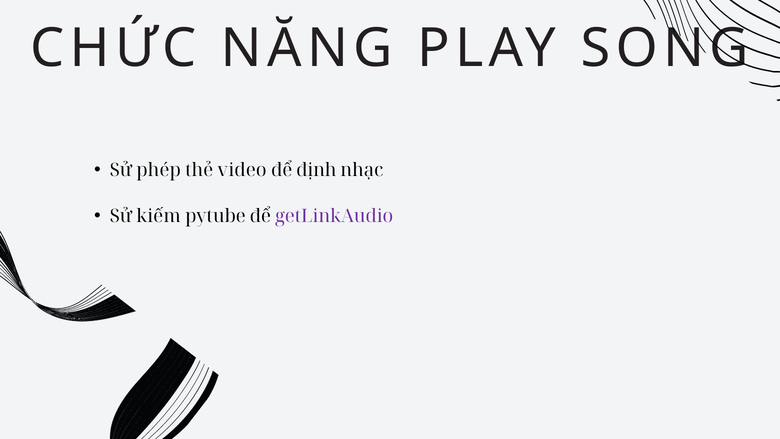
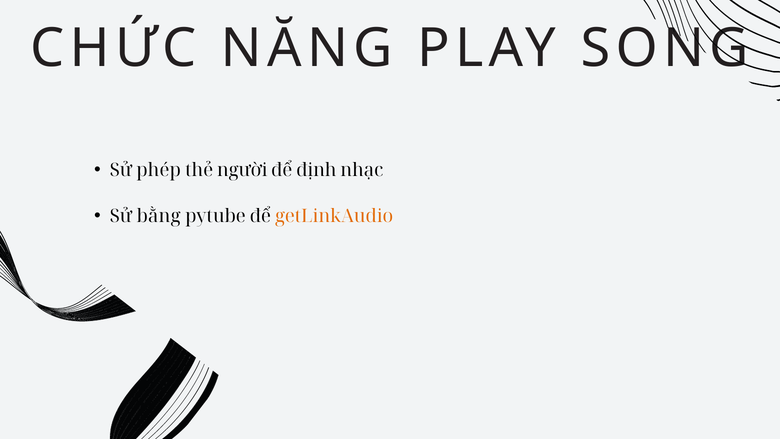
video: video -> người
kiếm: kiếm -> bằng
getLinkAudio colour: purple -> orange
